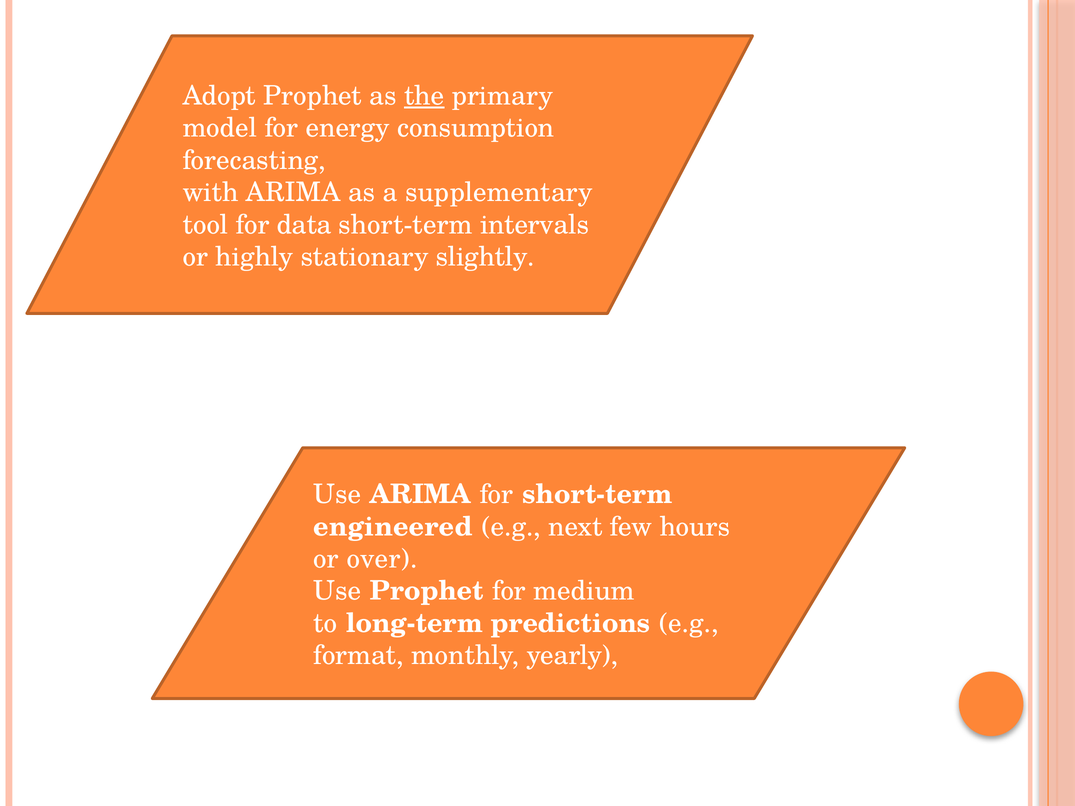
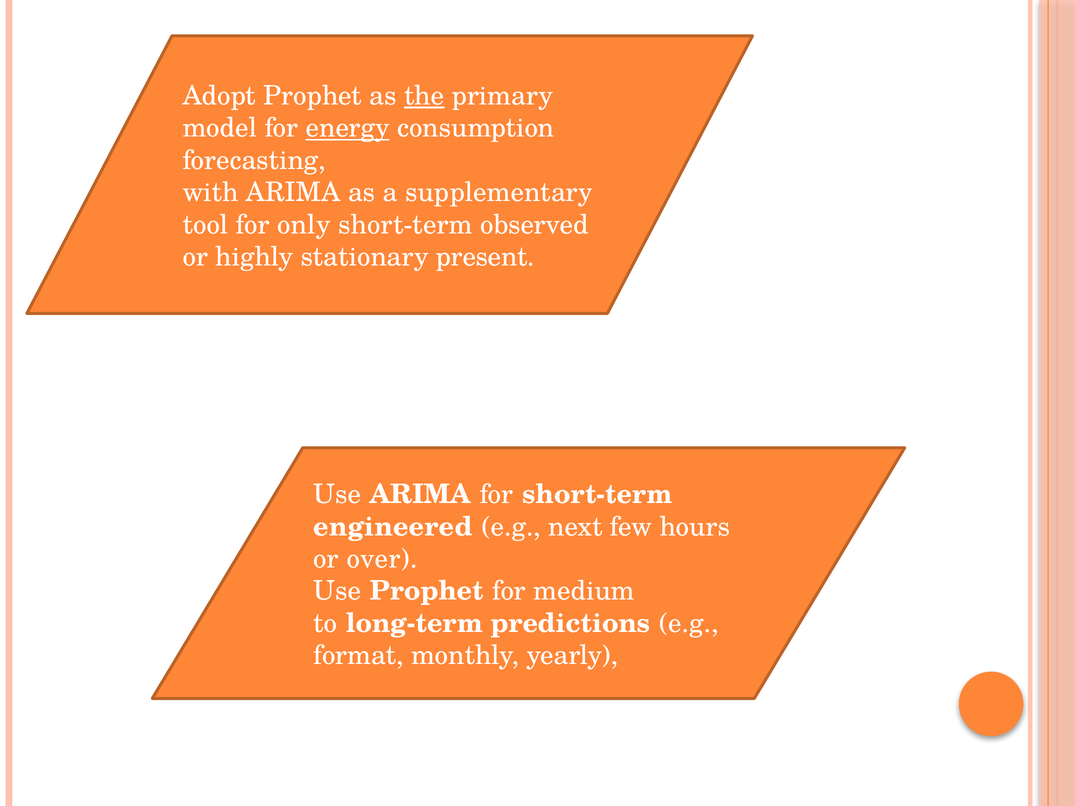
energy underline: none -> present
data: data -> only
intervals: intervals -> observed
slightly: slightly -> present
